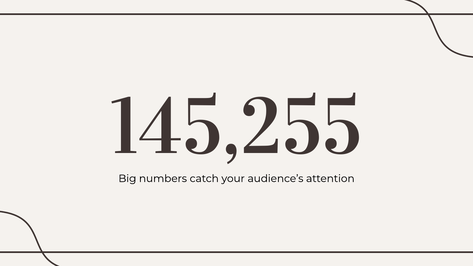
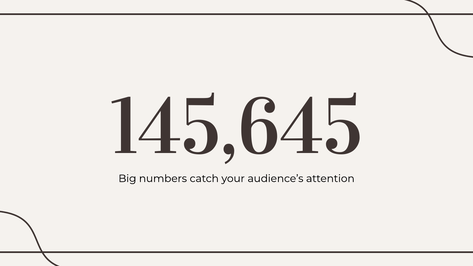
145,255: 145,255 -> 145,645
